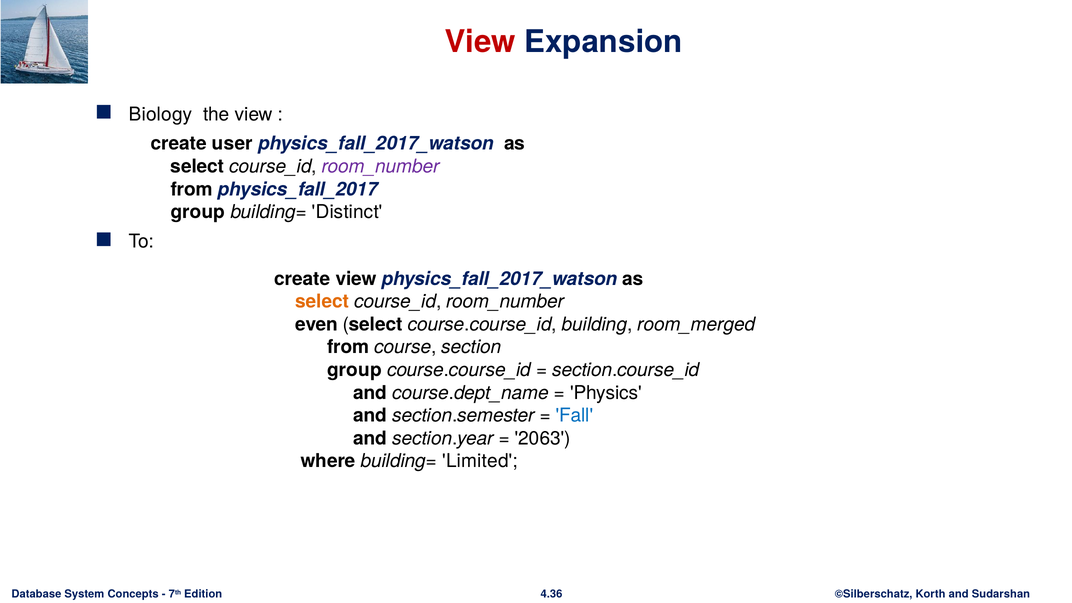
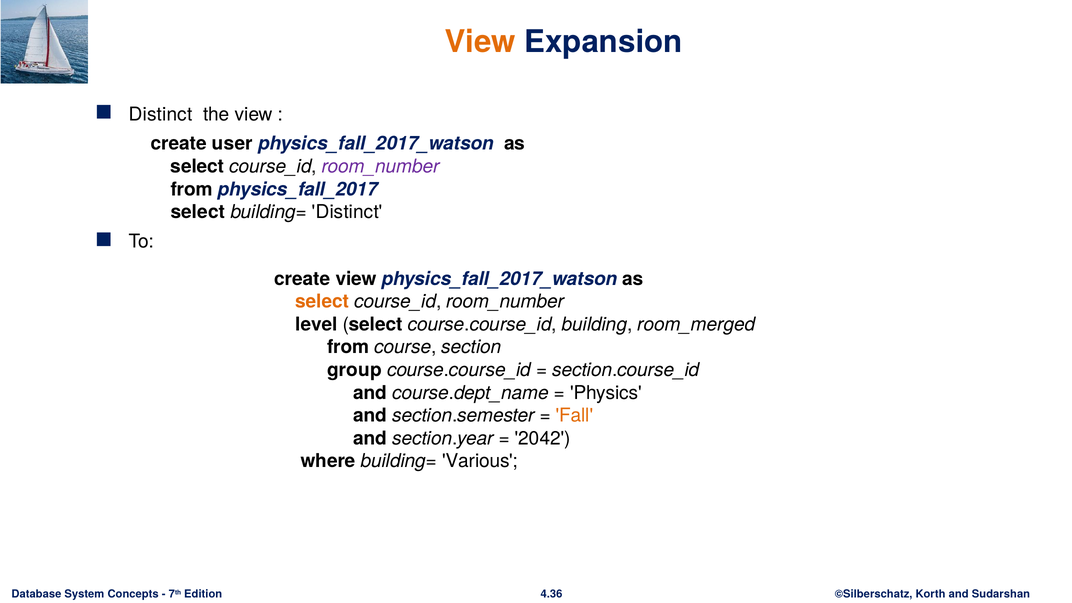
View at (480, 42) colour: red -> orange
Biology at (161, 114): Biology -> Distinct
group at (198, 212): group -> select
even: even -> level
Fall colour: blue -> orange
2063: 2063 -> 2042
Limited: Limited -> Various
